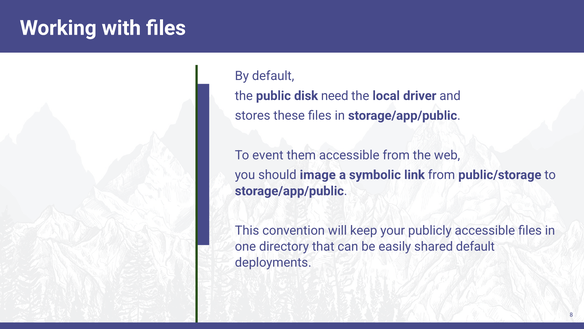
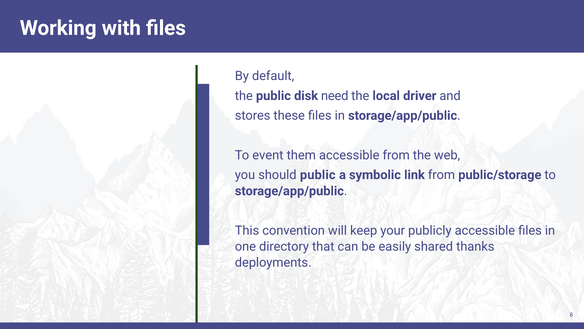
should image: image -> public
shared default: default -> thanks
